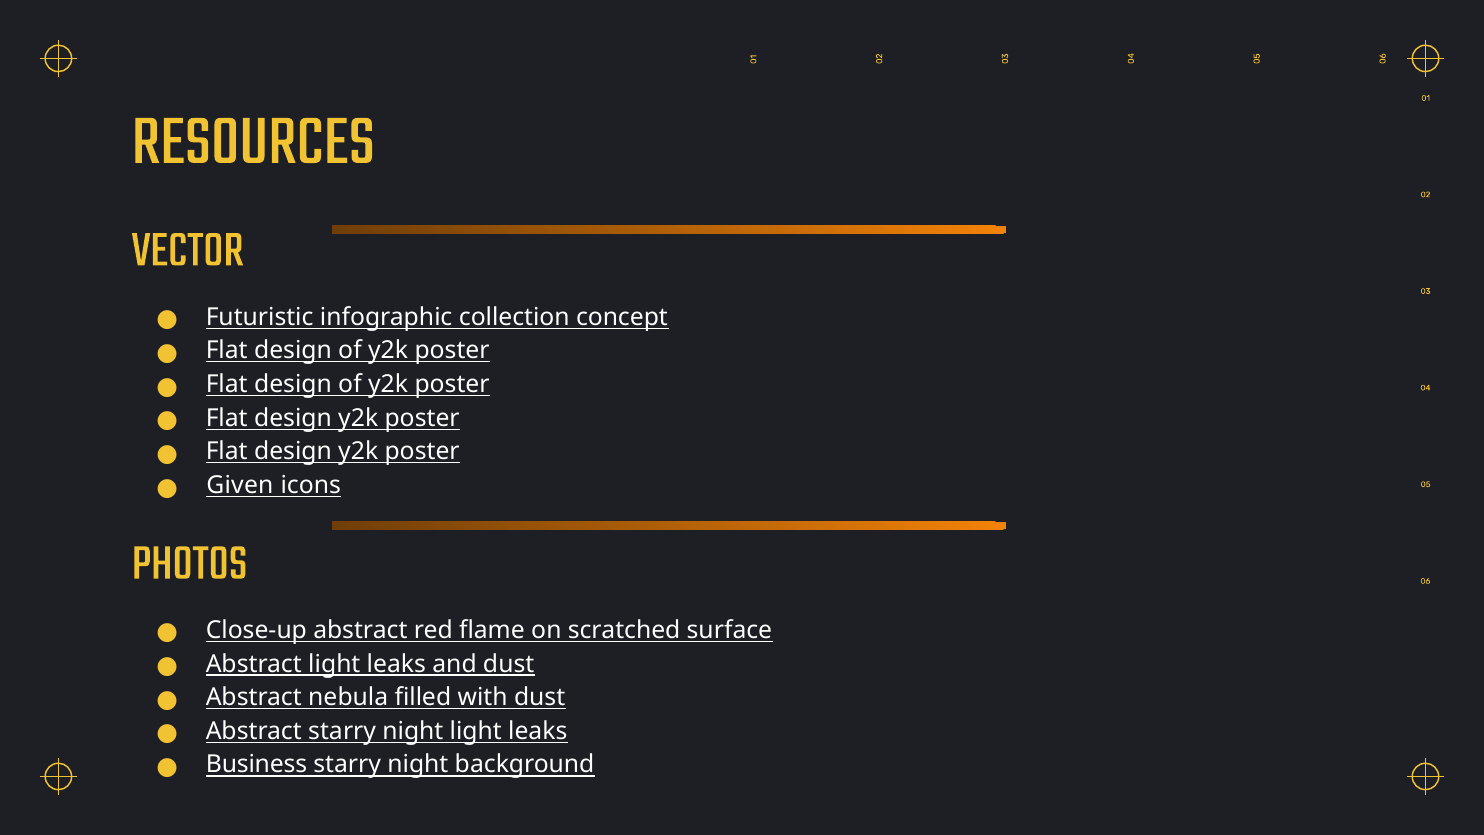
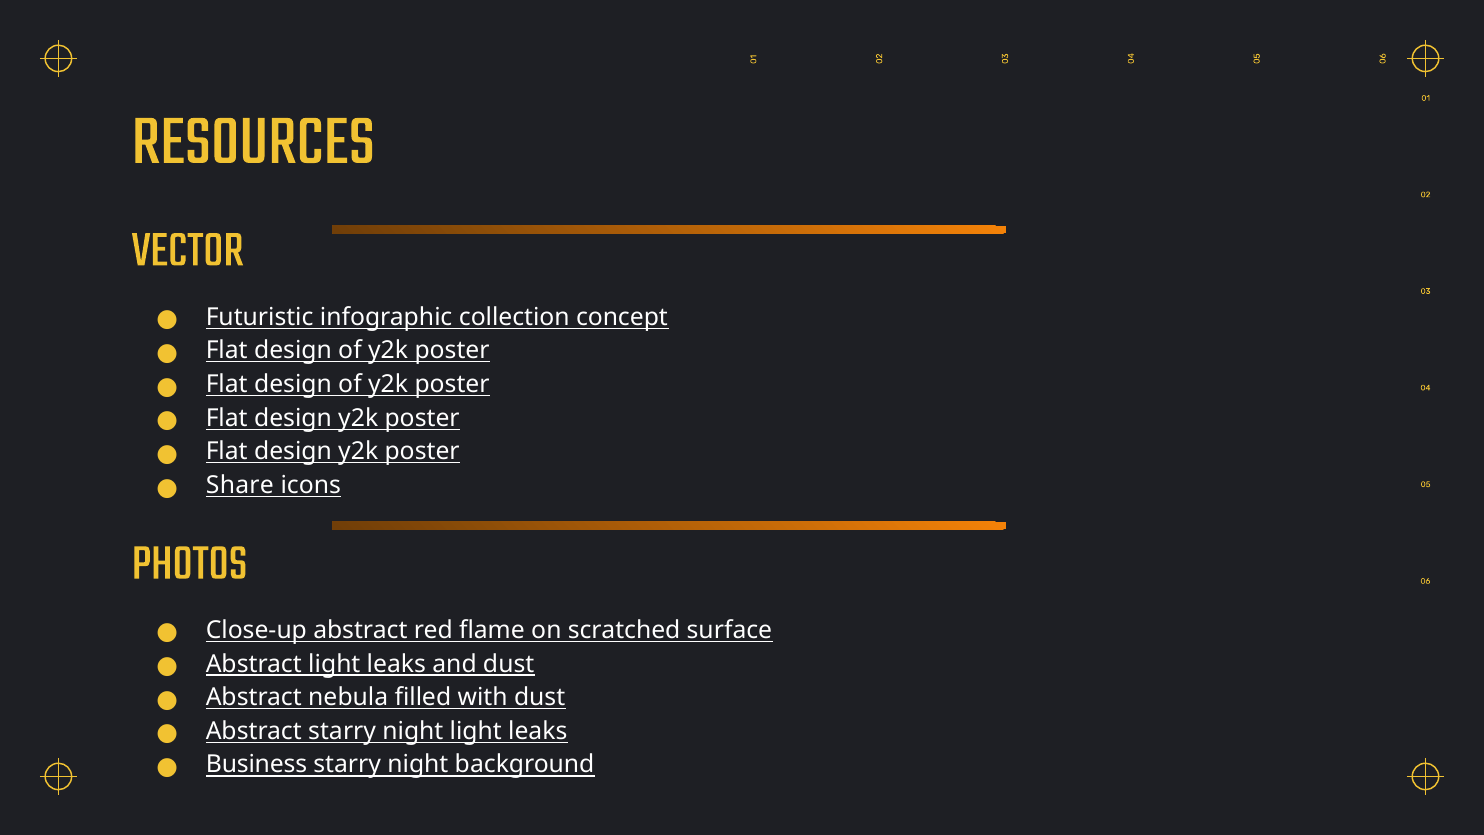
Given: Given -> Share
